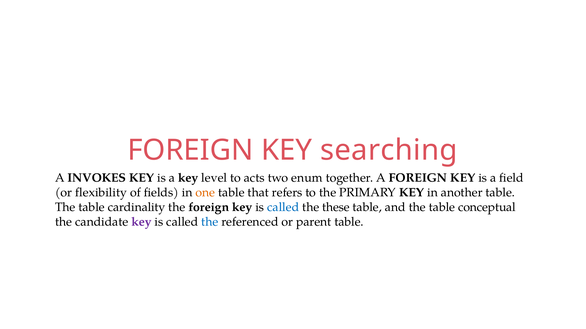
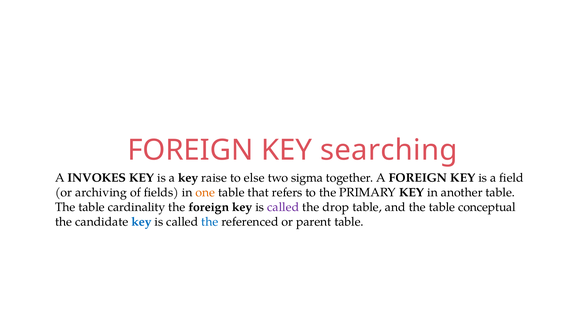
level: level -> raise
acts: acts -> else
enum: enum -> sigma
flexibility: flexibility -> archiving
called at (283, 208) colour: blue -> purple
these: these -> drop
key at (142, 222) colour: purple -> blue
